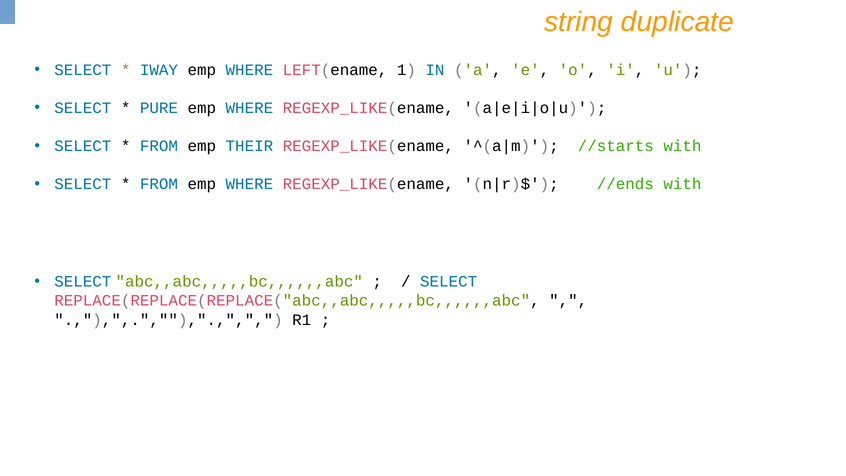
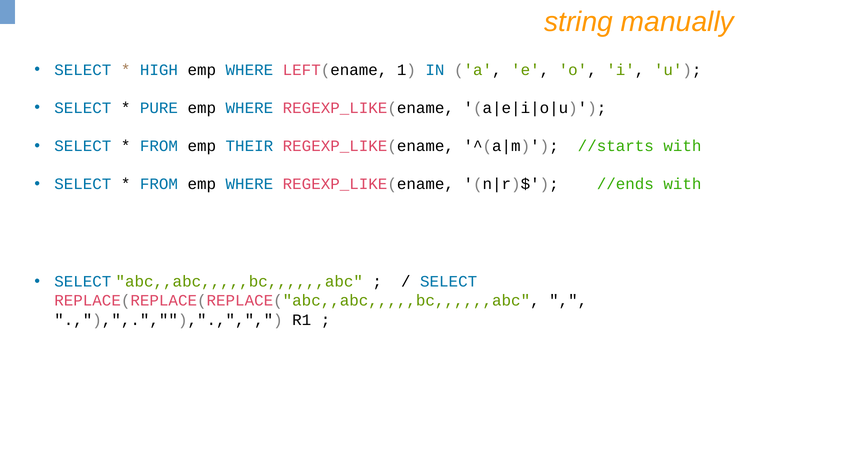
duplicate: duplicate -> manually
IWAY: IWAY -> HIGH
